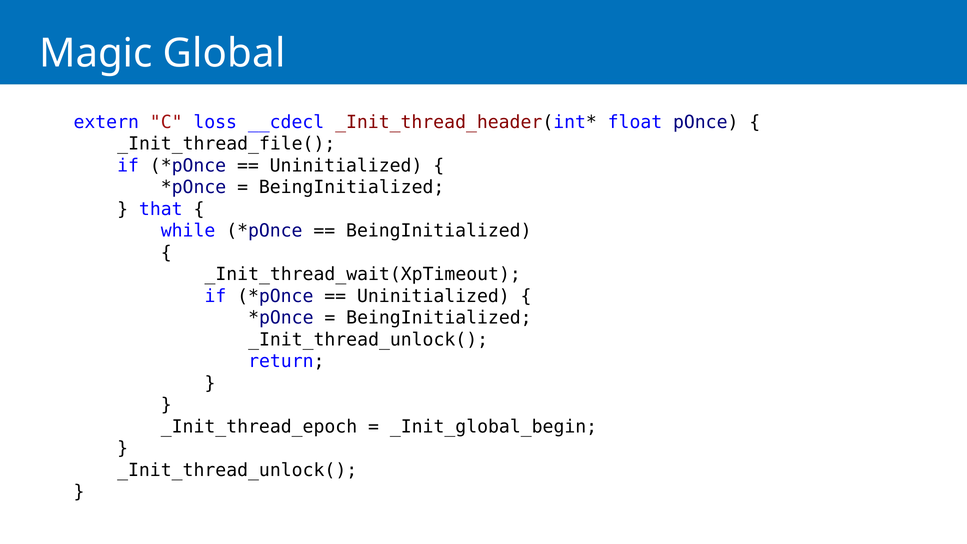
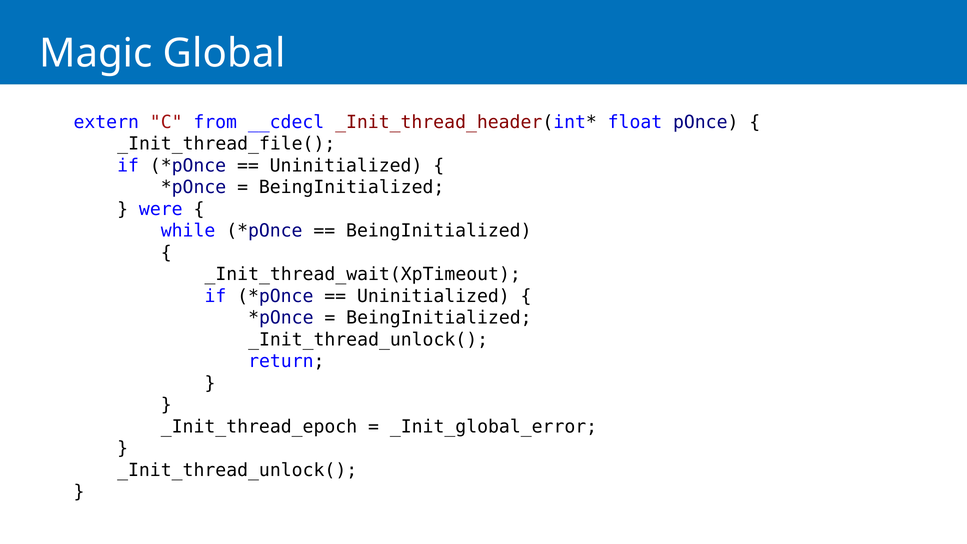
loss: loss -> from
that: that -> were
_Init_global_begin: _Init_global_begin -> _Init_global_error
